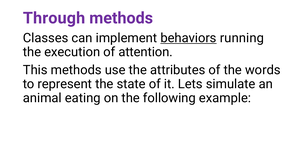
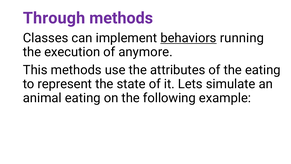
attention: attention -> anymore
the words: words -> eating
